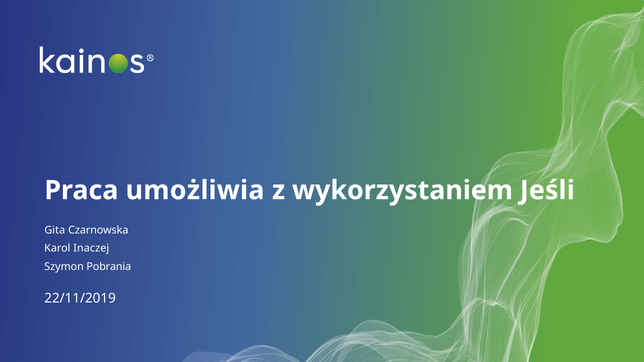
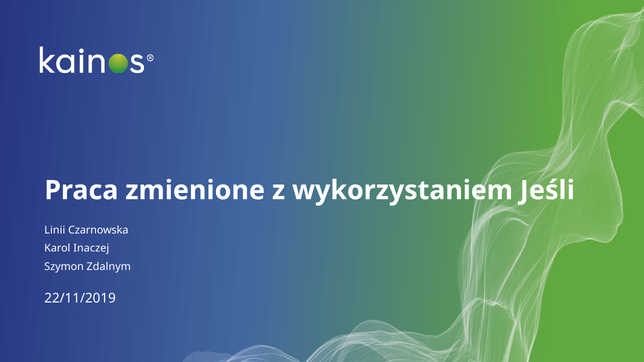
umożliwia: umożliwia -> zmienione
Gita: Gita -> Linii
Pobrania: Pobrania -> Zdalnym
